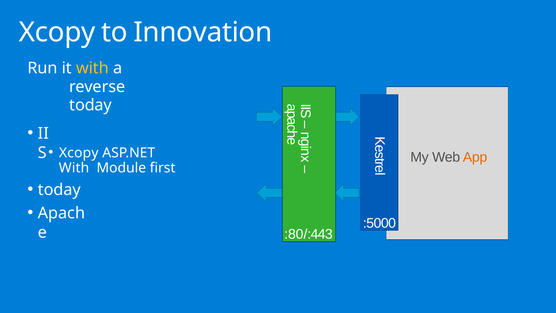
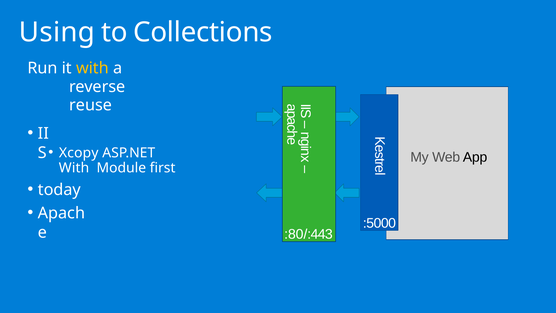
Xcopy at (57, 32): Xcopy -> Using
Innovation: Innovation -> Collections
today at (91, 105): today -> reuse
App colour: orange -> black
